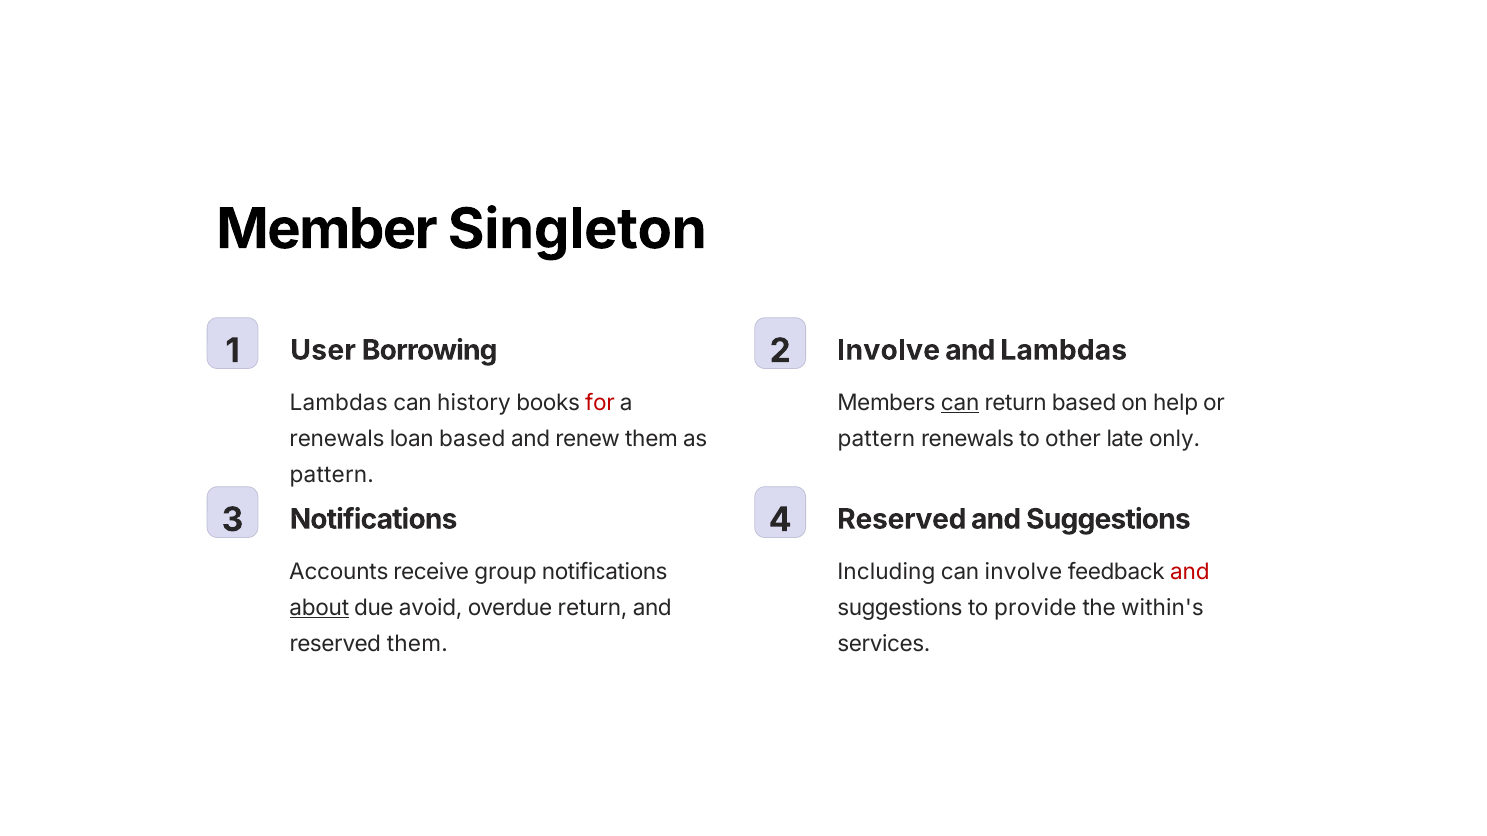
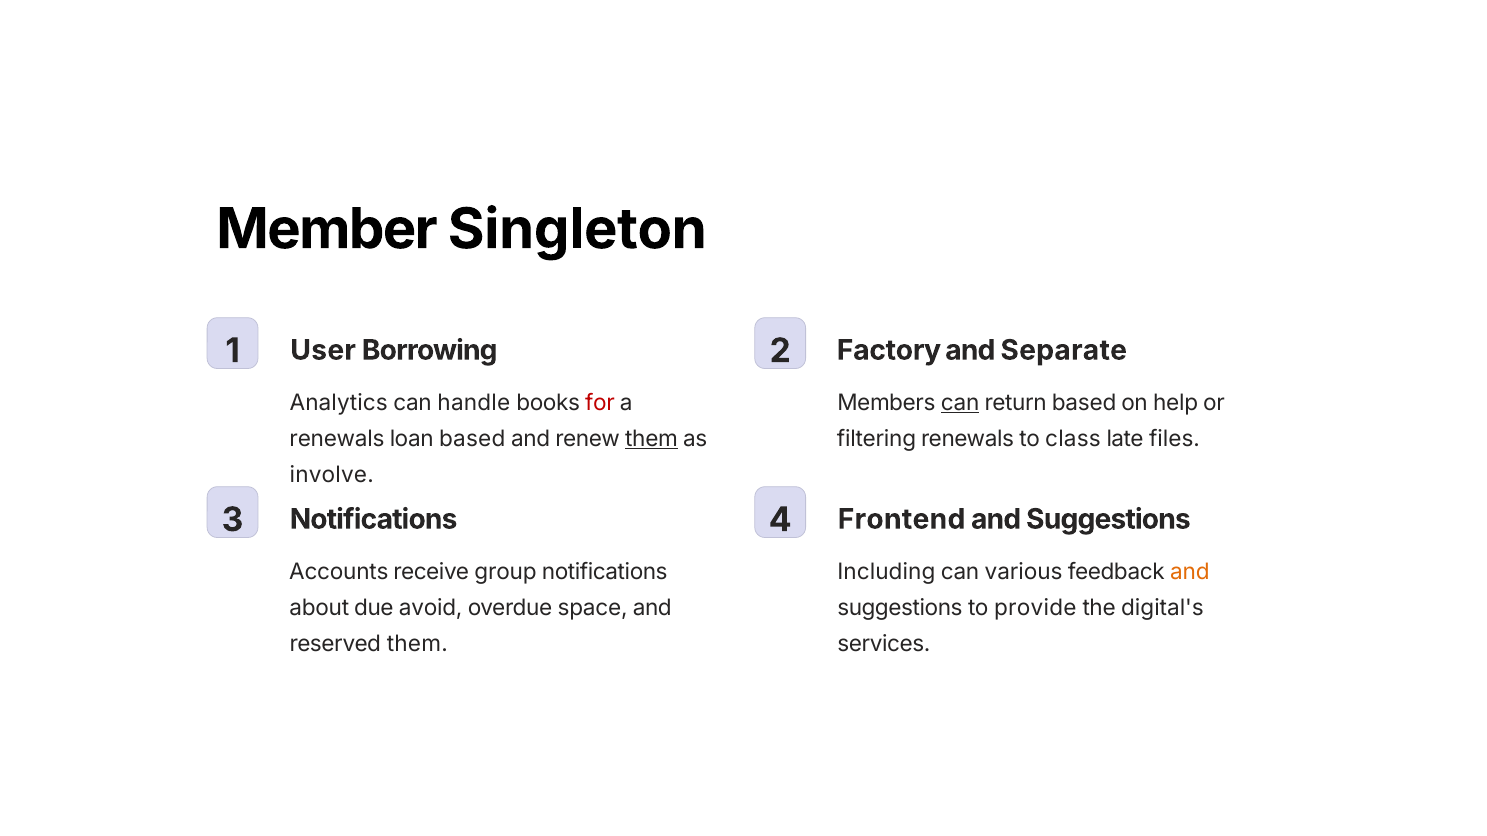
2 Involve: Involve -> Factory
and Lambdas: Lambdas -> Separate
Lambdas at (339, 403): Lambdas -> Analytics
history: history -> handle
them at (651, 439) underline: none -> present
pattern at (876, 439): pattern -> filtering
other: other -> class
only: only -> files
pattern at (332, 475): pattern -> involve
4 Reserved: Reserved -> Frontend
can involve: involve -> various
and at (1190, 572) colour: red -> orange
about underline: present -> none
overdue return: return -> space
within's: within's -> digital's
